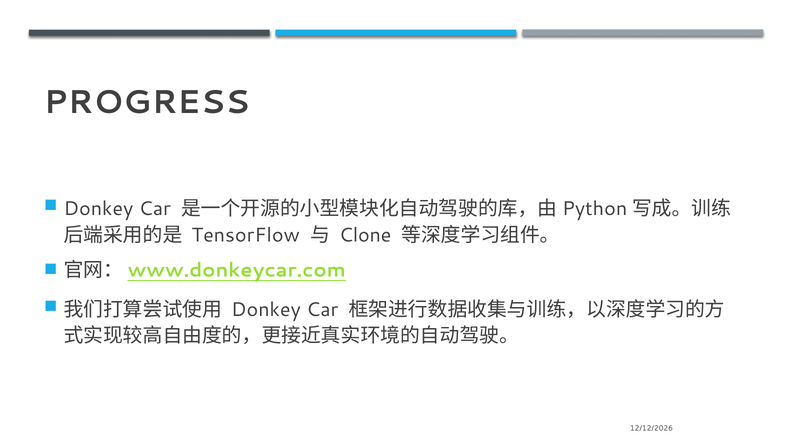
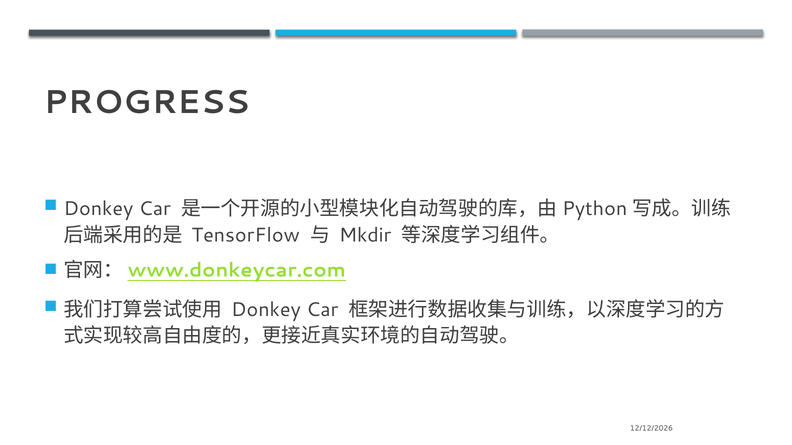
Clone: Clone -> Mkdir
